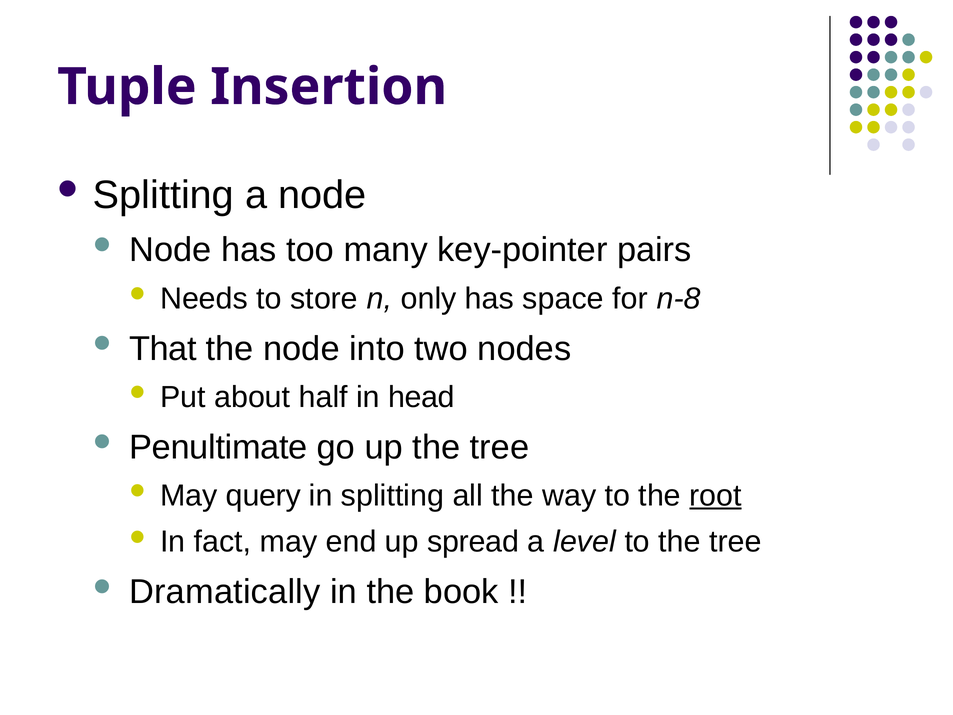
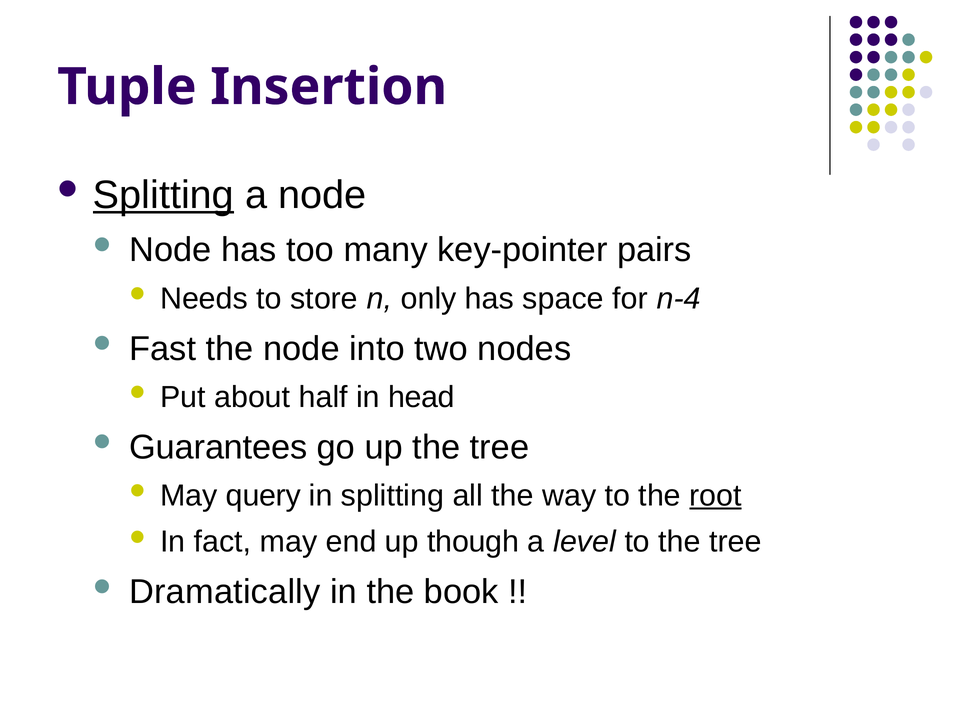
Splitting at (163, 195) underline: none -> present
n-8: n-8 -> n-4
That: That -> Fast
Penultimate: Penultimate -> Guarantees
spread: spread -> though
